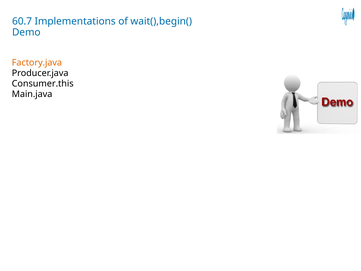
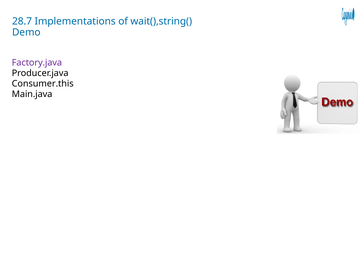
60.7: 60.7 -> 28.7
wait(),begin(: wait(),begin( -> wait(),string(
Factory.java colour: orange -> purple
